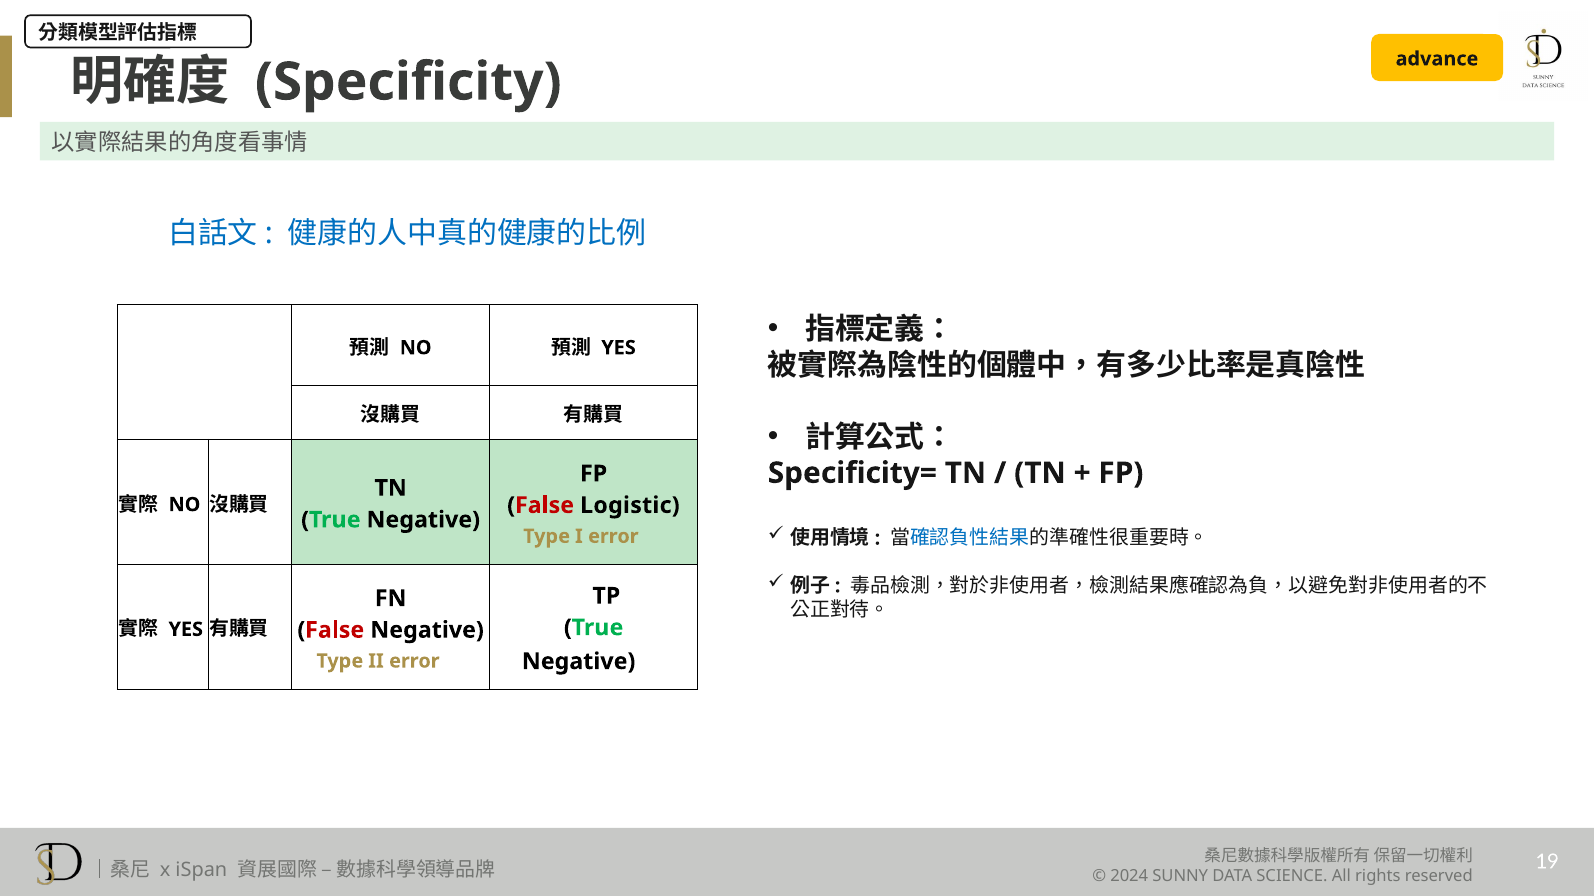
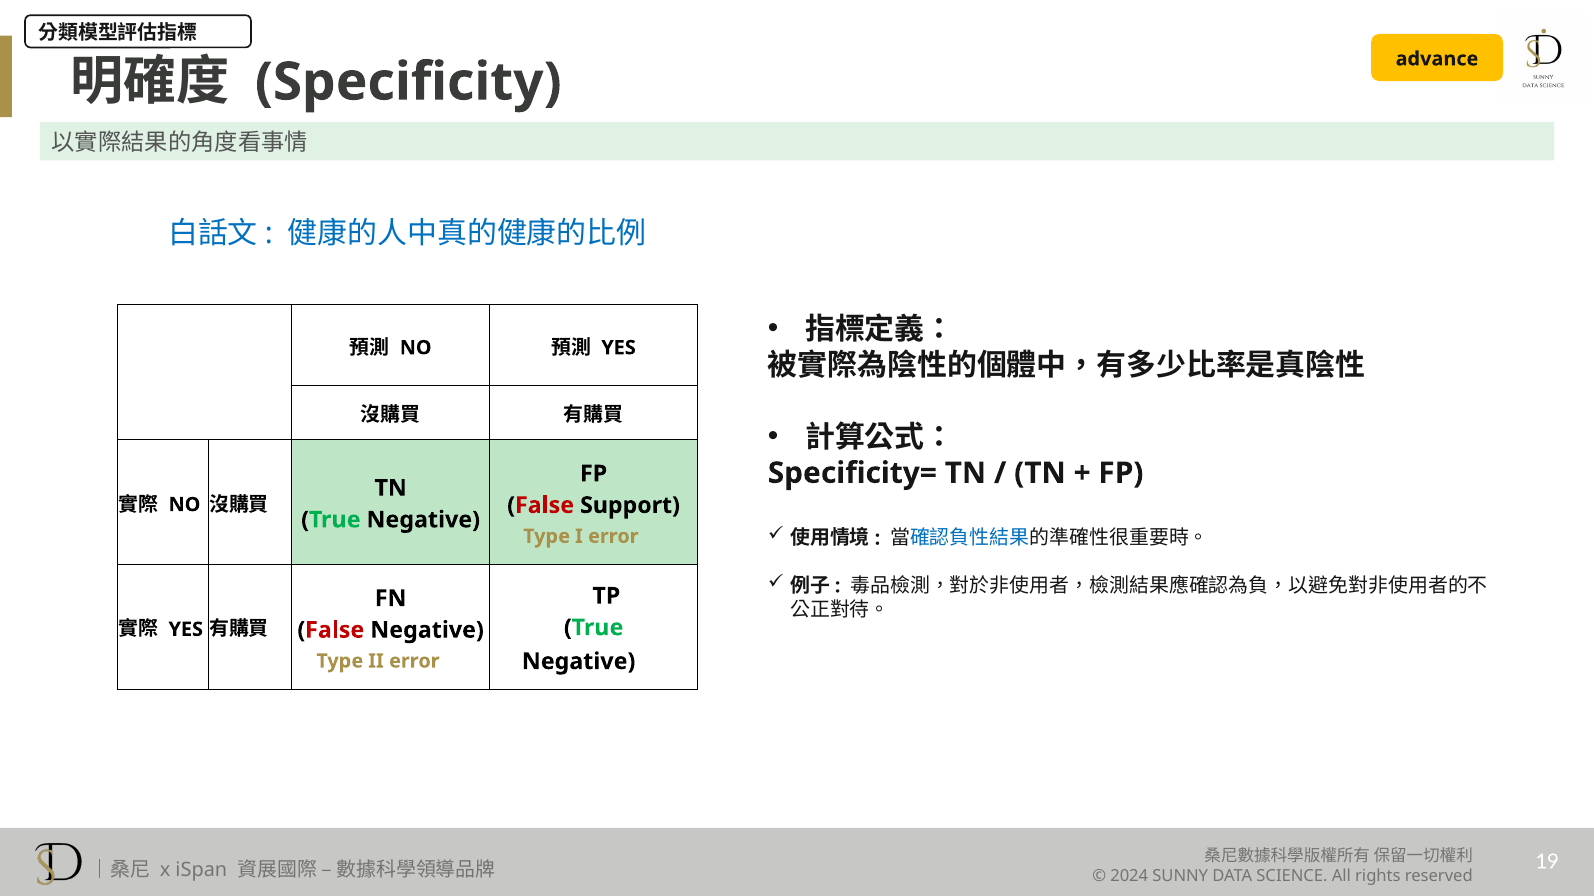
Logistic: Logistic -> Support
